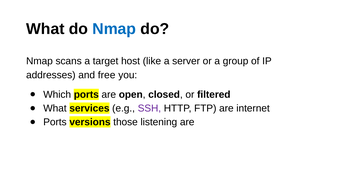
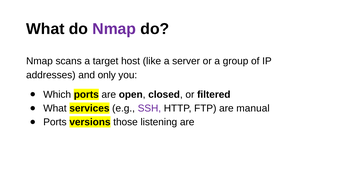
Nmap at (114, 29) colour: blue -> purple
free: free -> only
internet: internet -> manual
